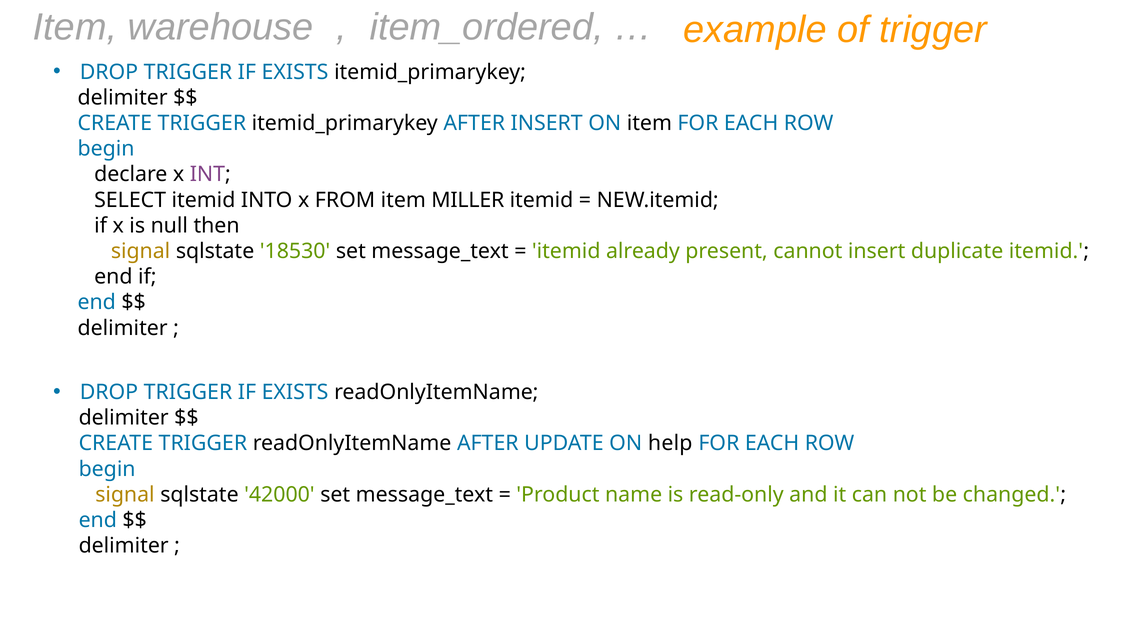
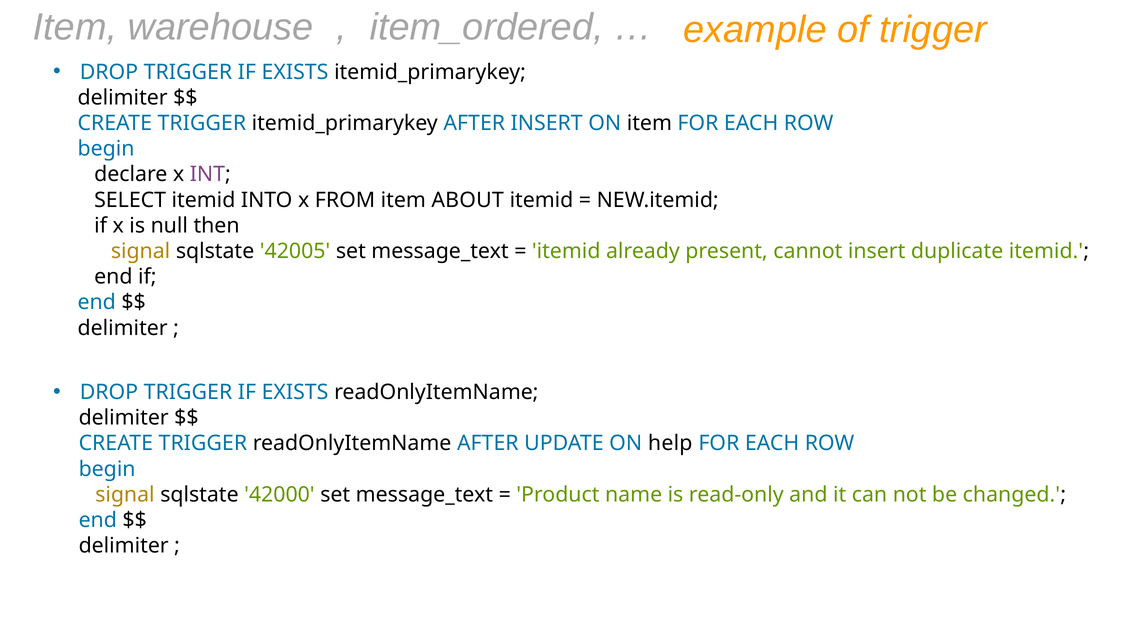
MILLER: MILLER -> ABOUT
18530: 18530 -> 42005
